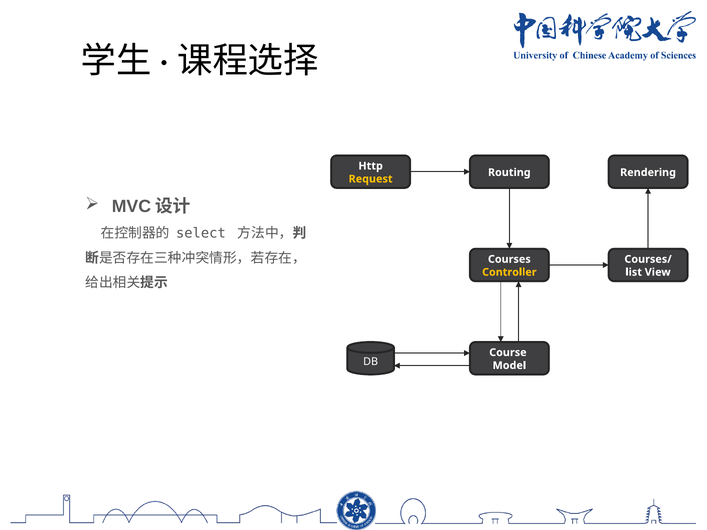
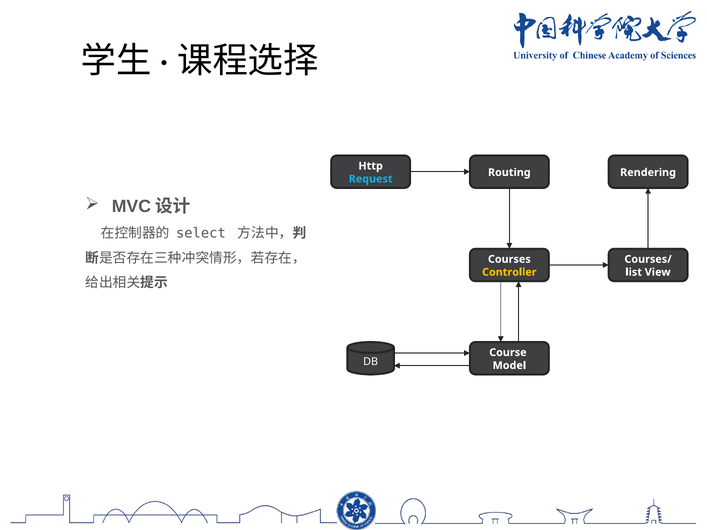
Request colour: yellow -> light blue
